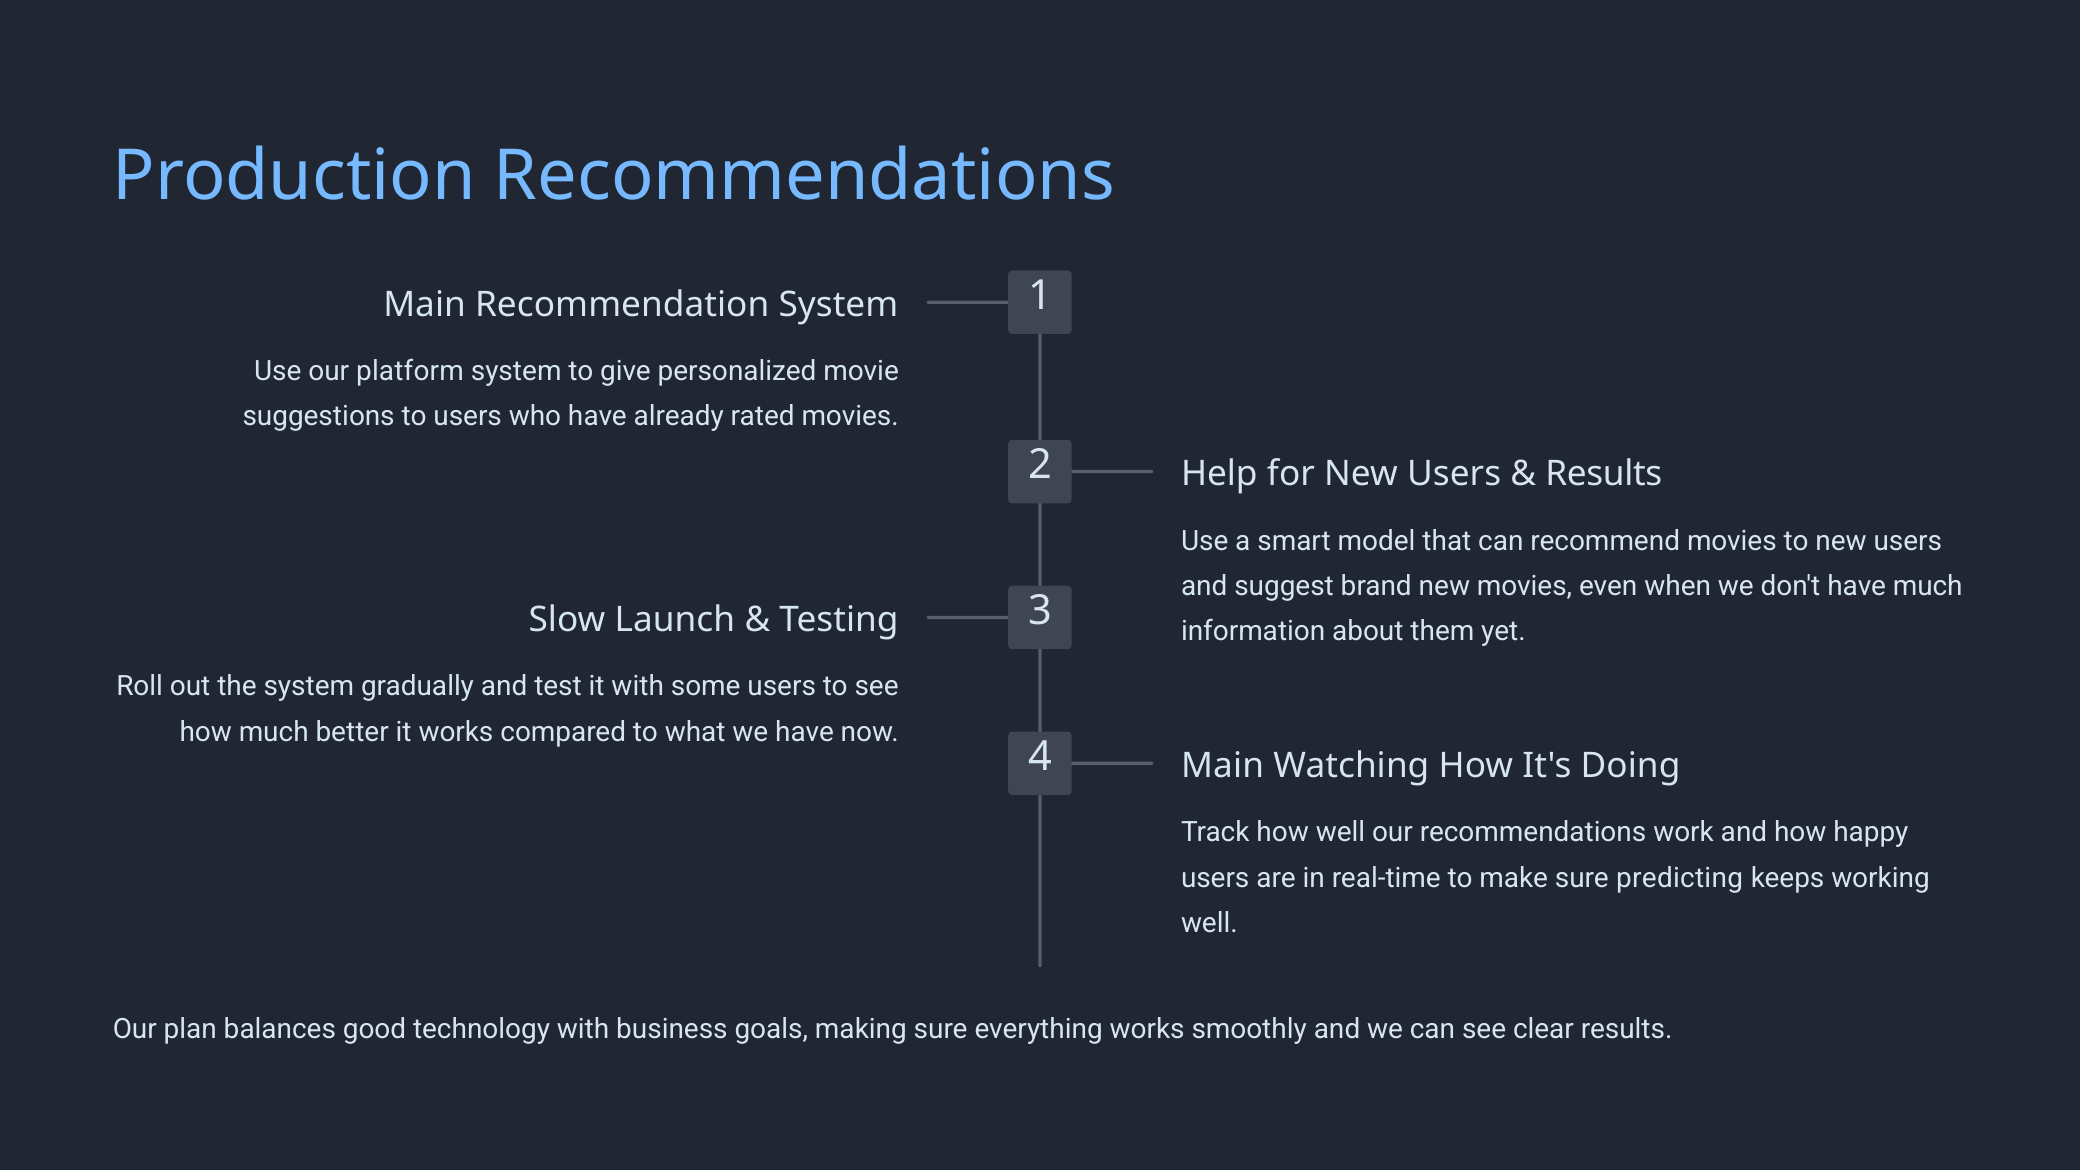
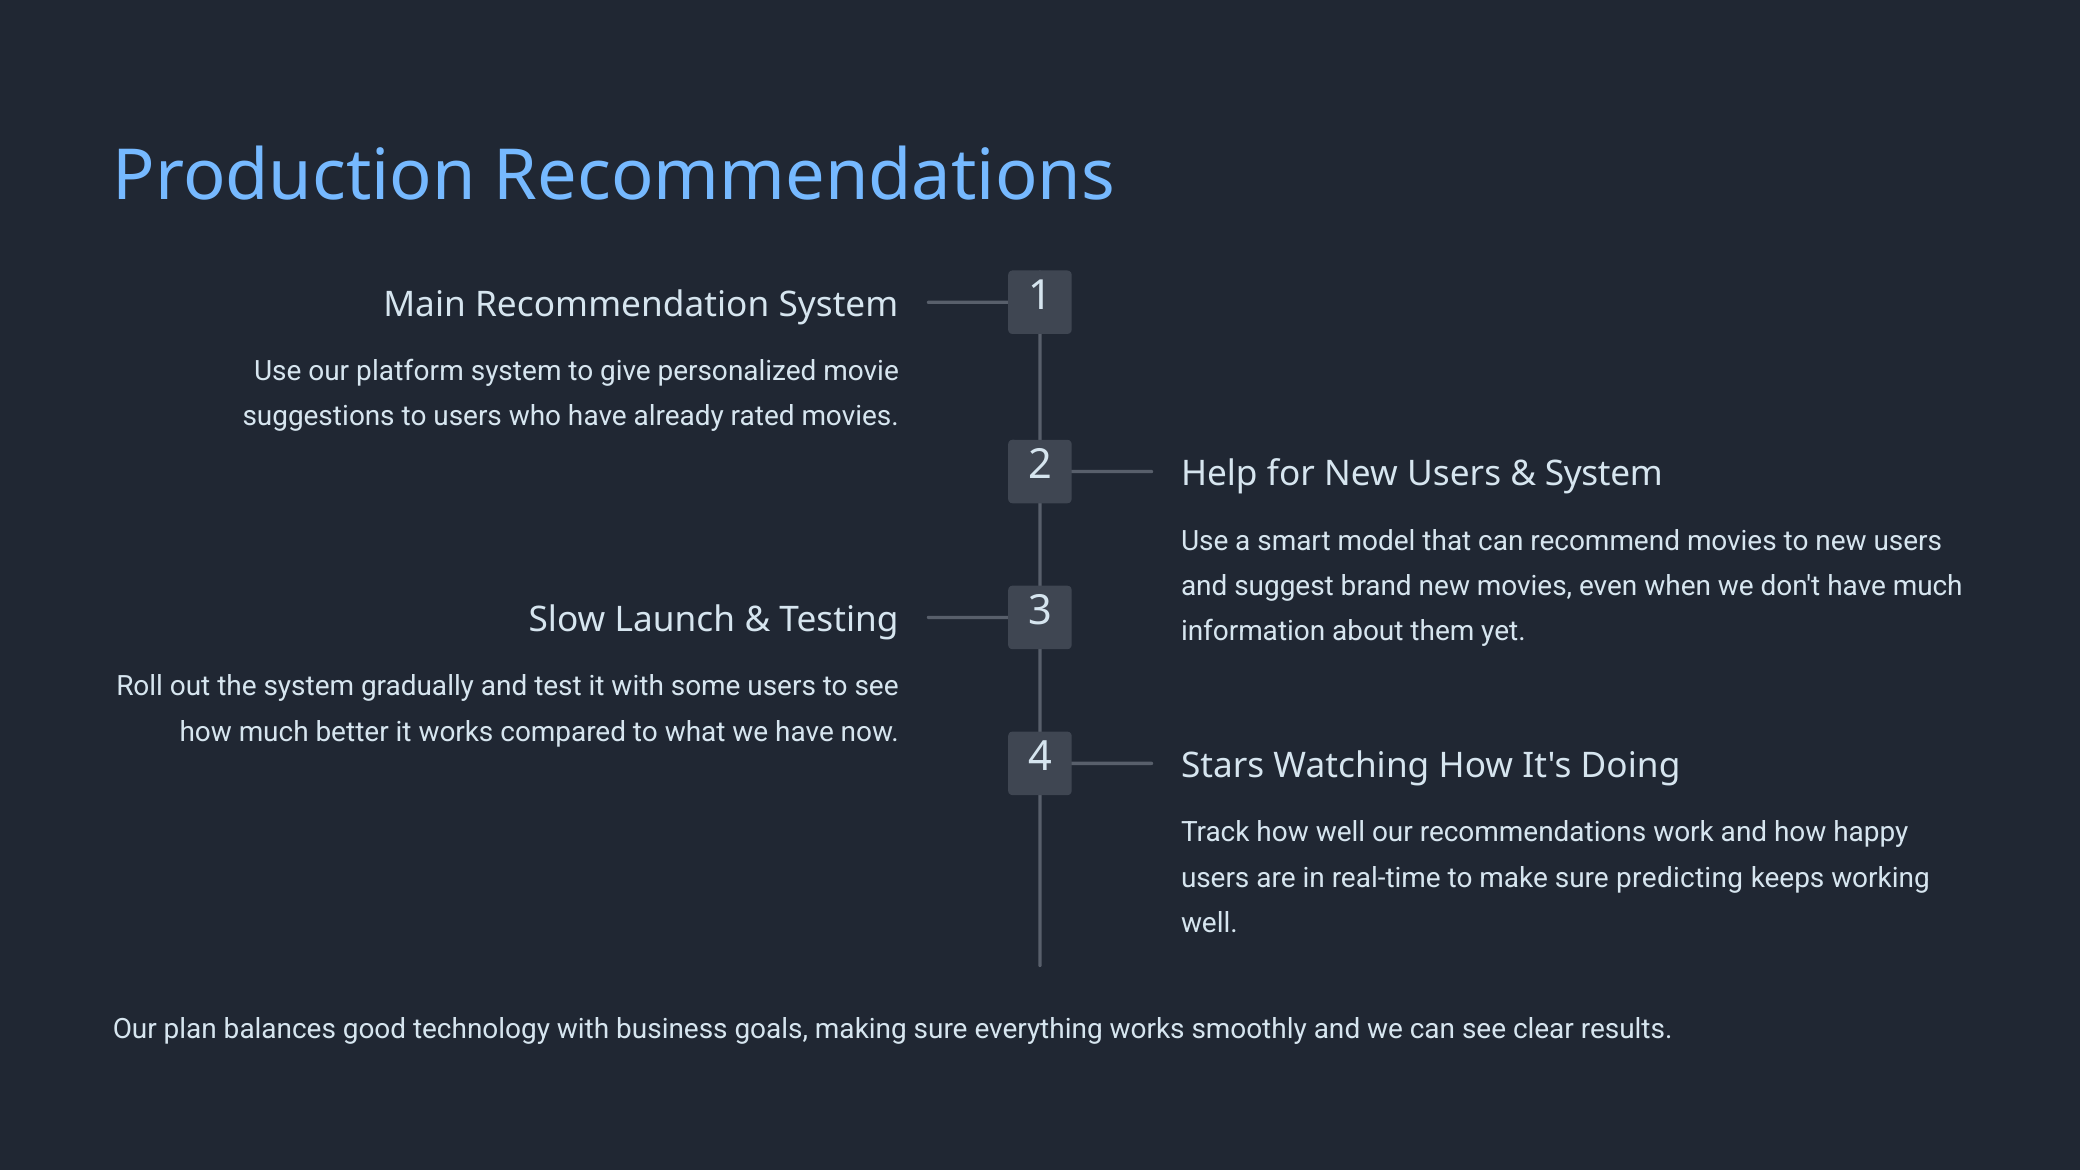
Results at (1604, 474): Results -> System
4 Main: Main -> Stars
